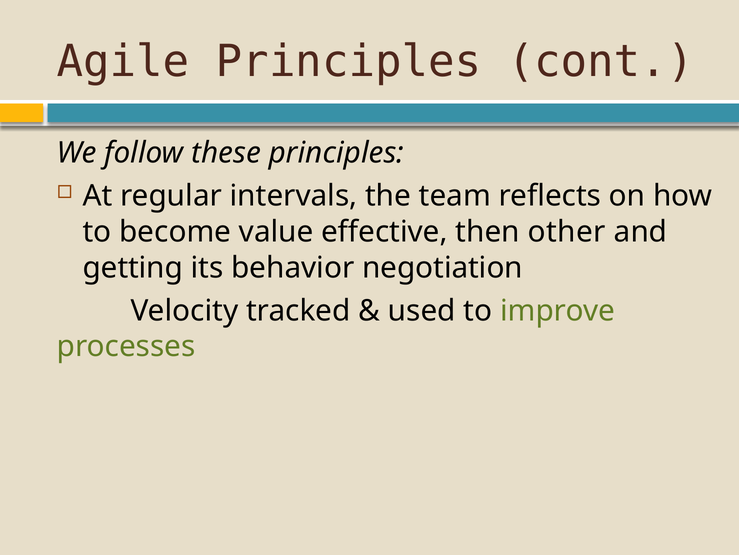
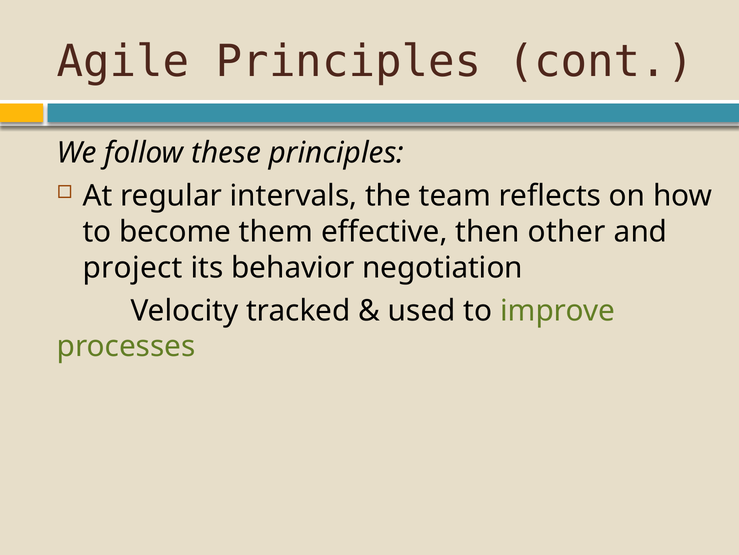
value: value -> them
getting: getting -> project
